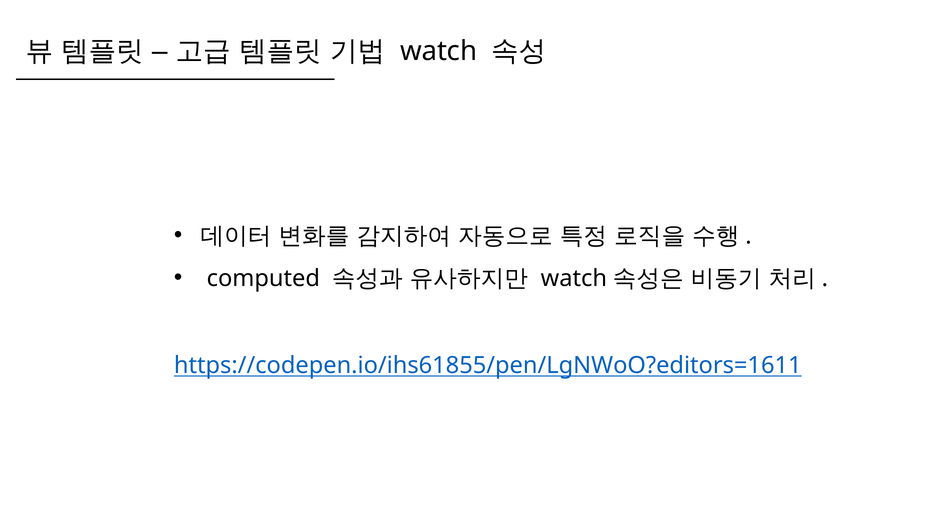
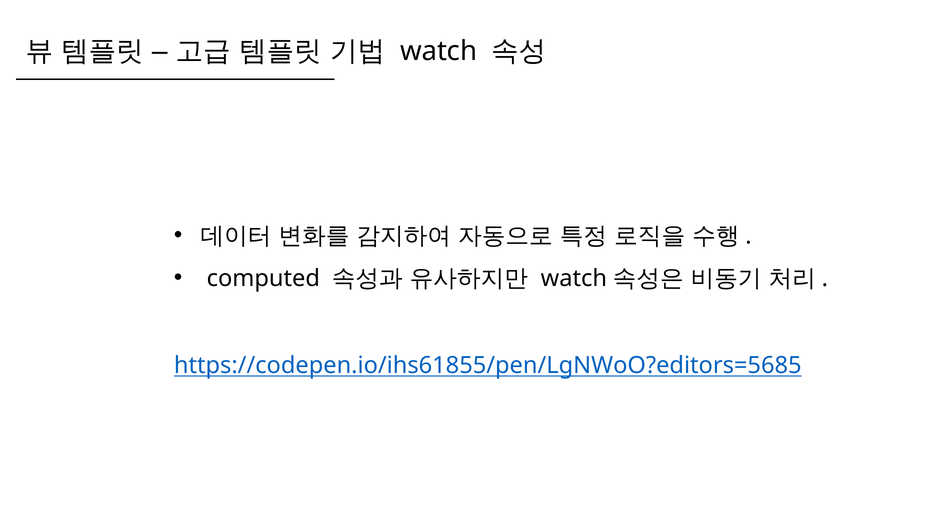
https://codepen.io/ihs61855/pen/LgNWoO?editors=1611: https://codepen.io/ihs61855/pen/LgNWoO?editors=1611 -> https://codepen.io/ihs61855/pen/LgNWoO?editors=5685
